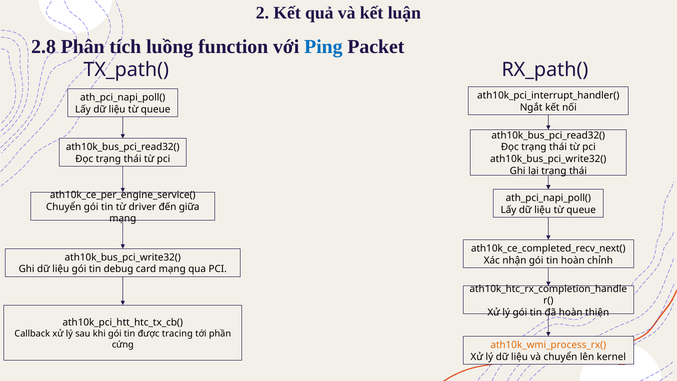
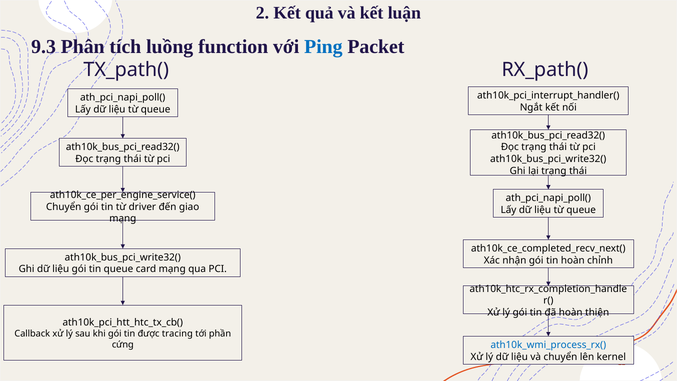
2.8: 2.8 -> 9.3
giữa: giữa -> giao
tin debug: debug -> queue
ath10k_wmi_process_rx( colour: orange -> blue
